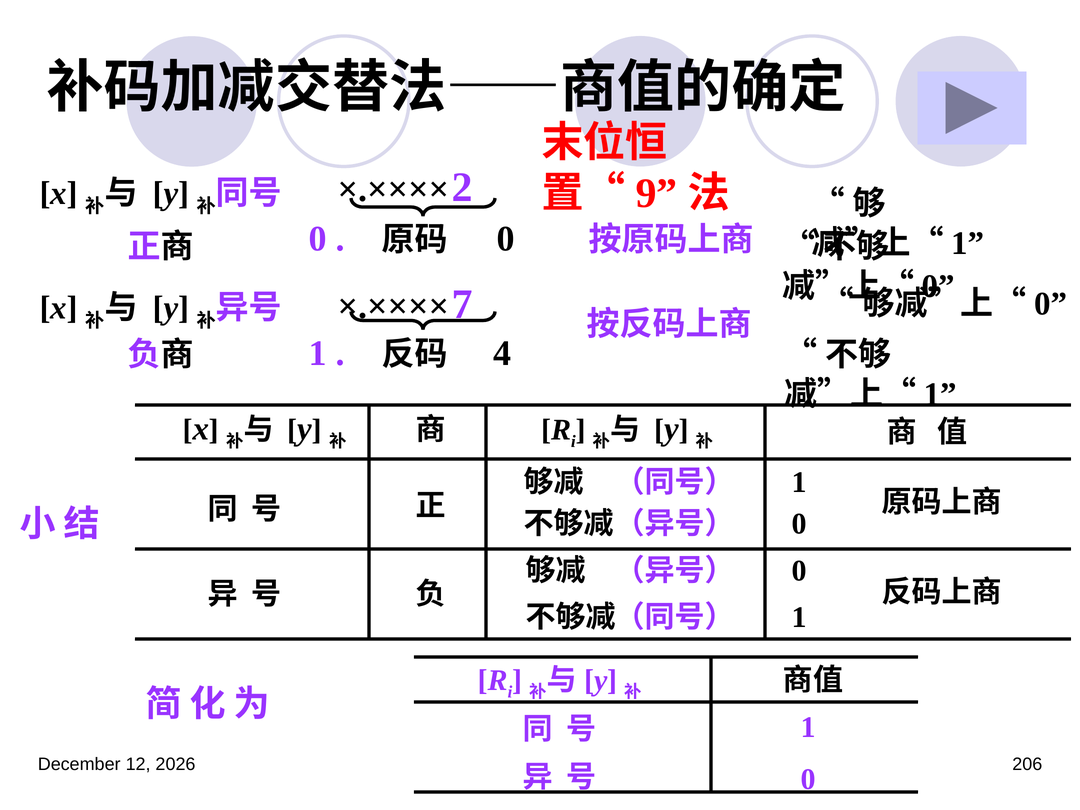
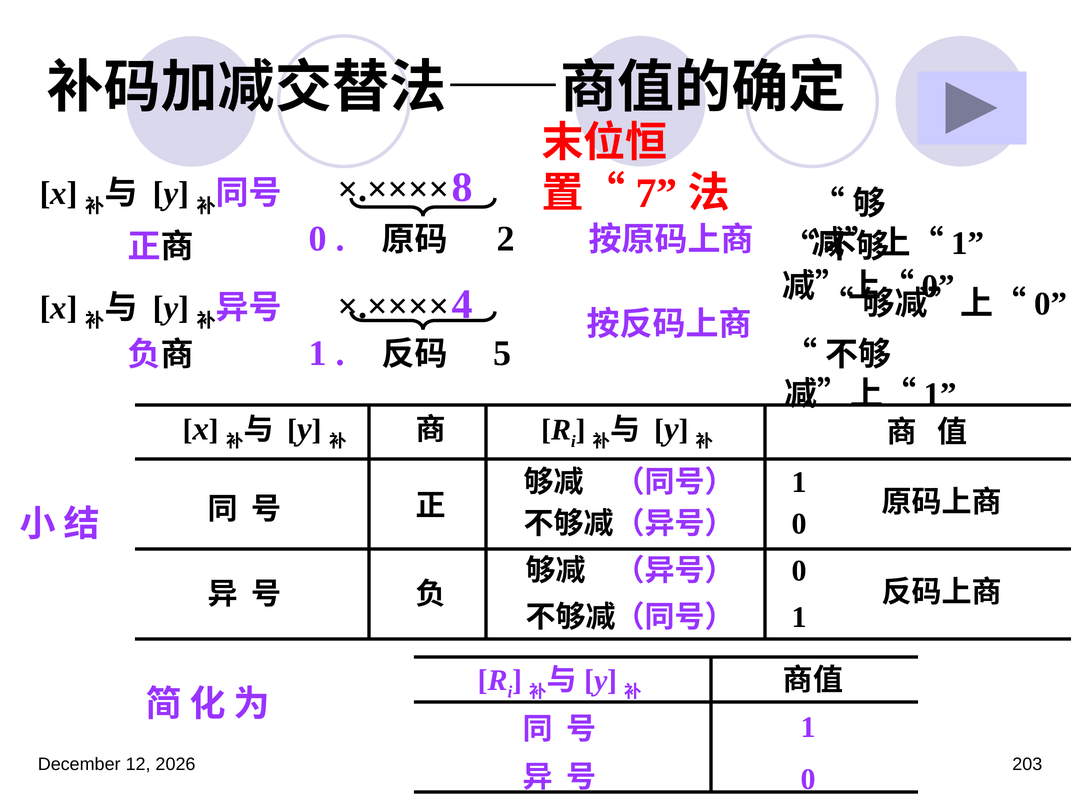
2: 2 -> 8
9: 9 -> 7
0 at (506, 239): 0 -> 2
7: 7 -> 4
4: 4 -> 5
206: 206 -> 203
